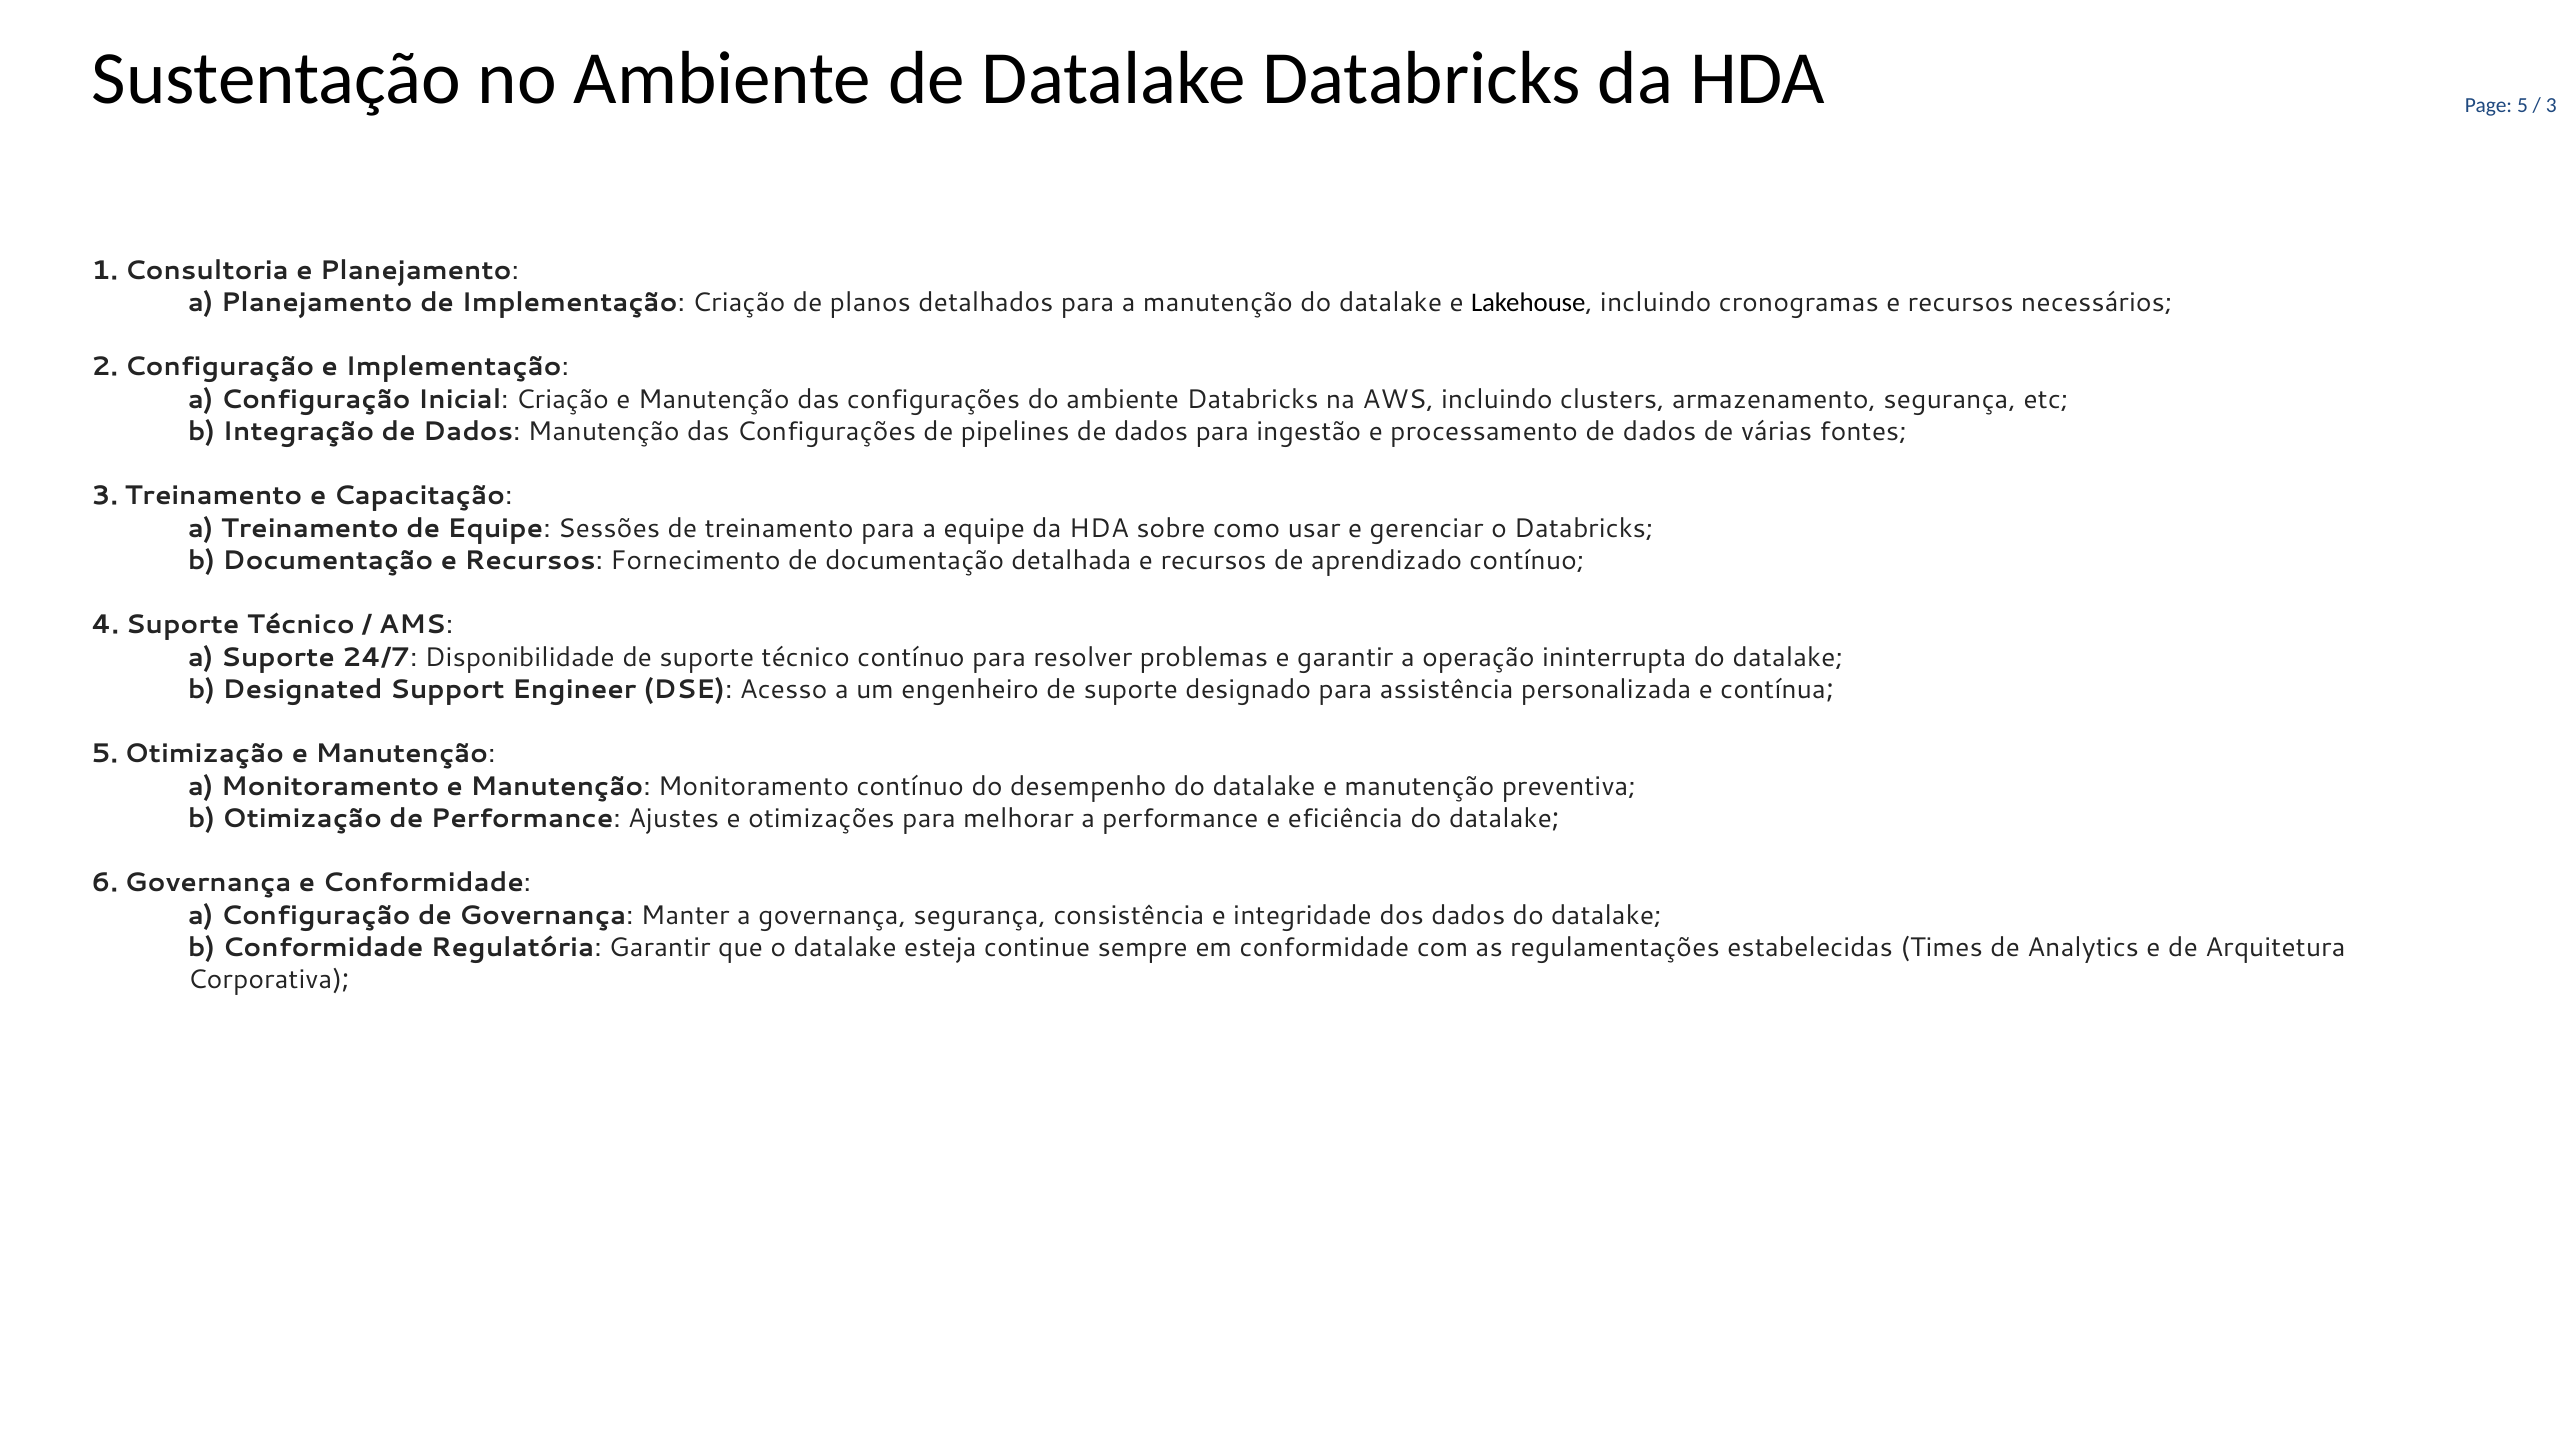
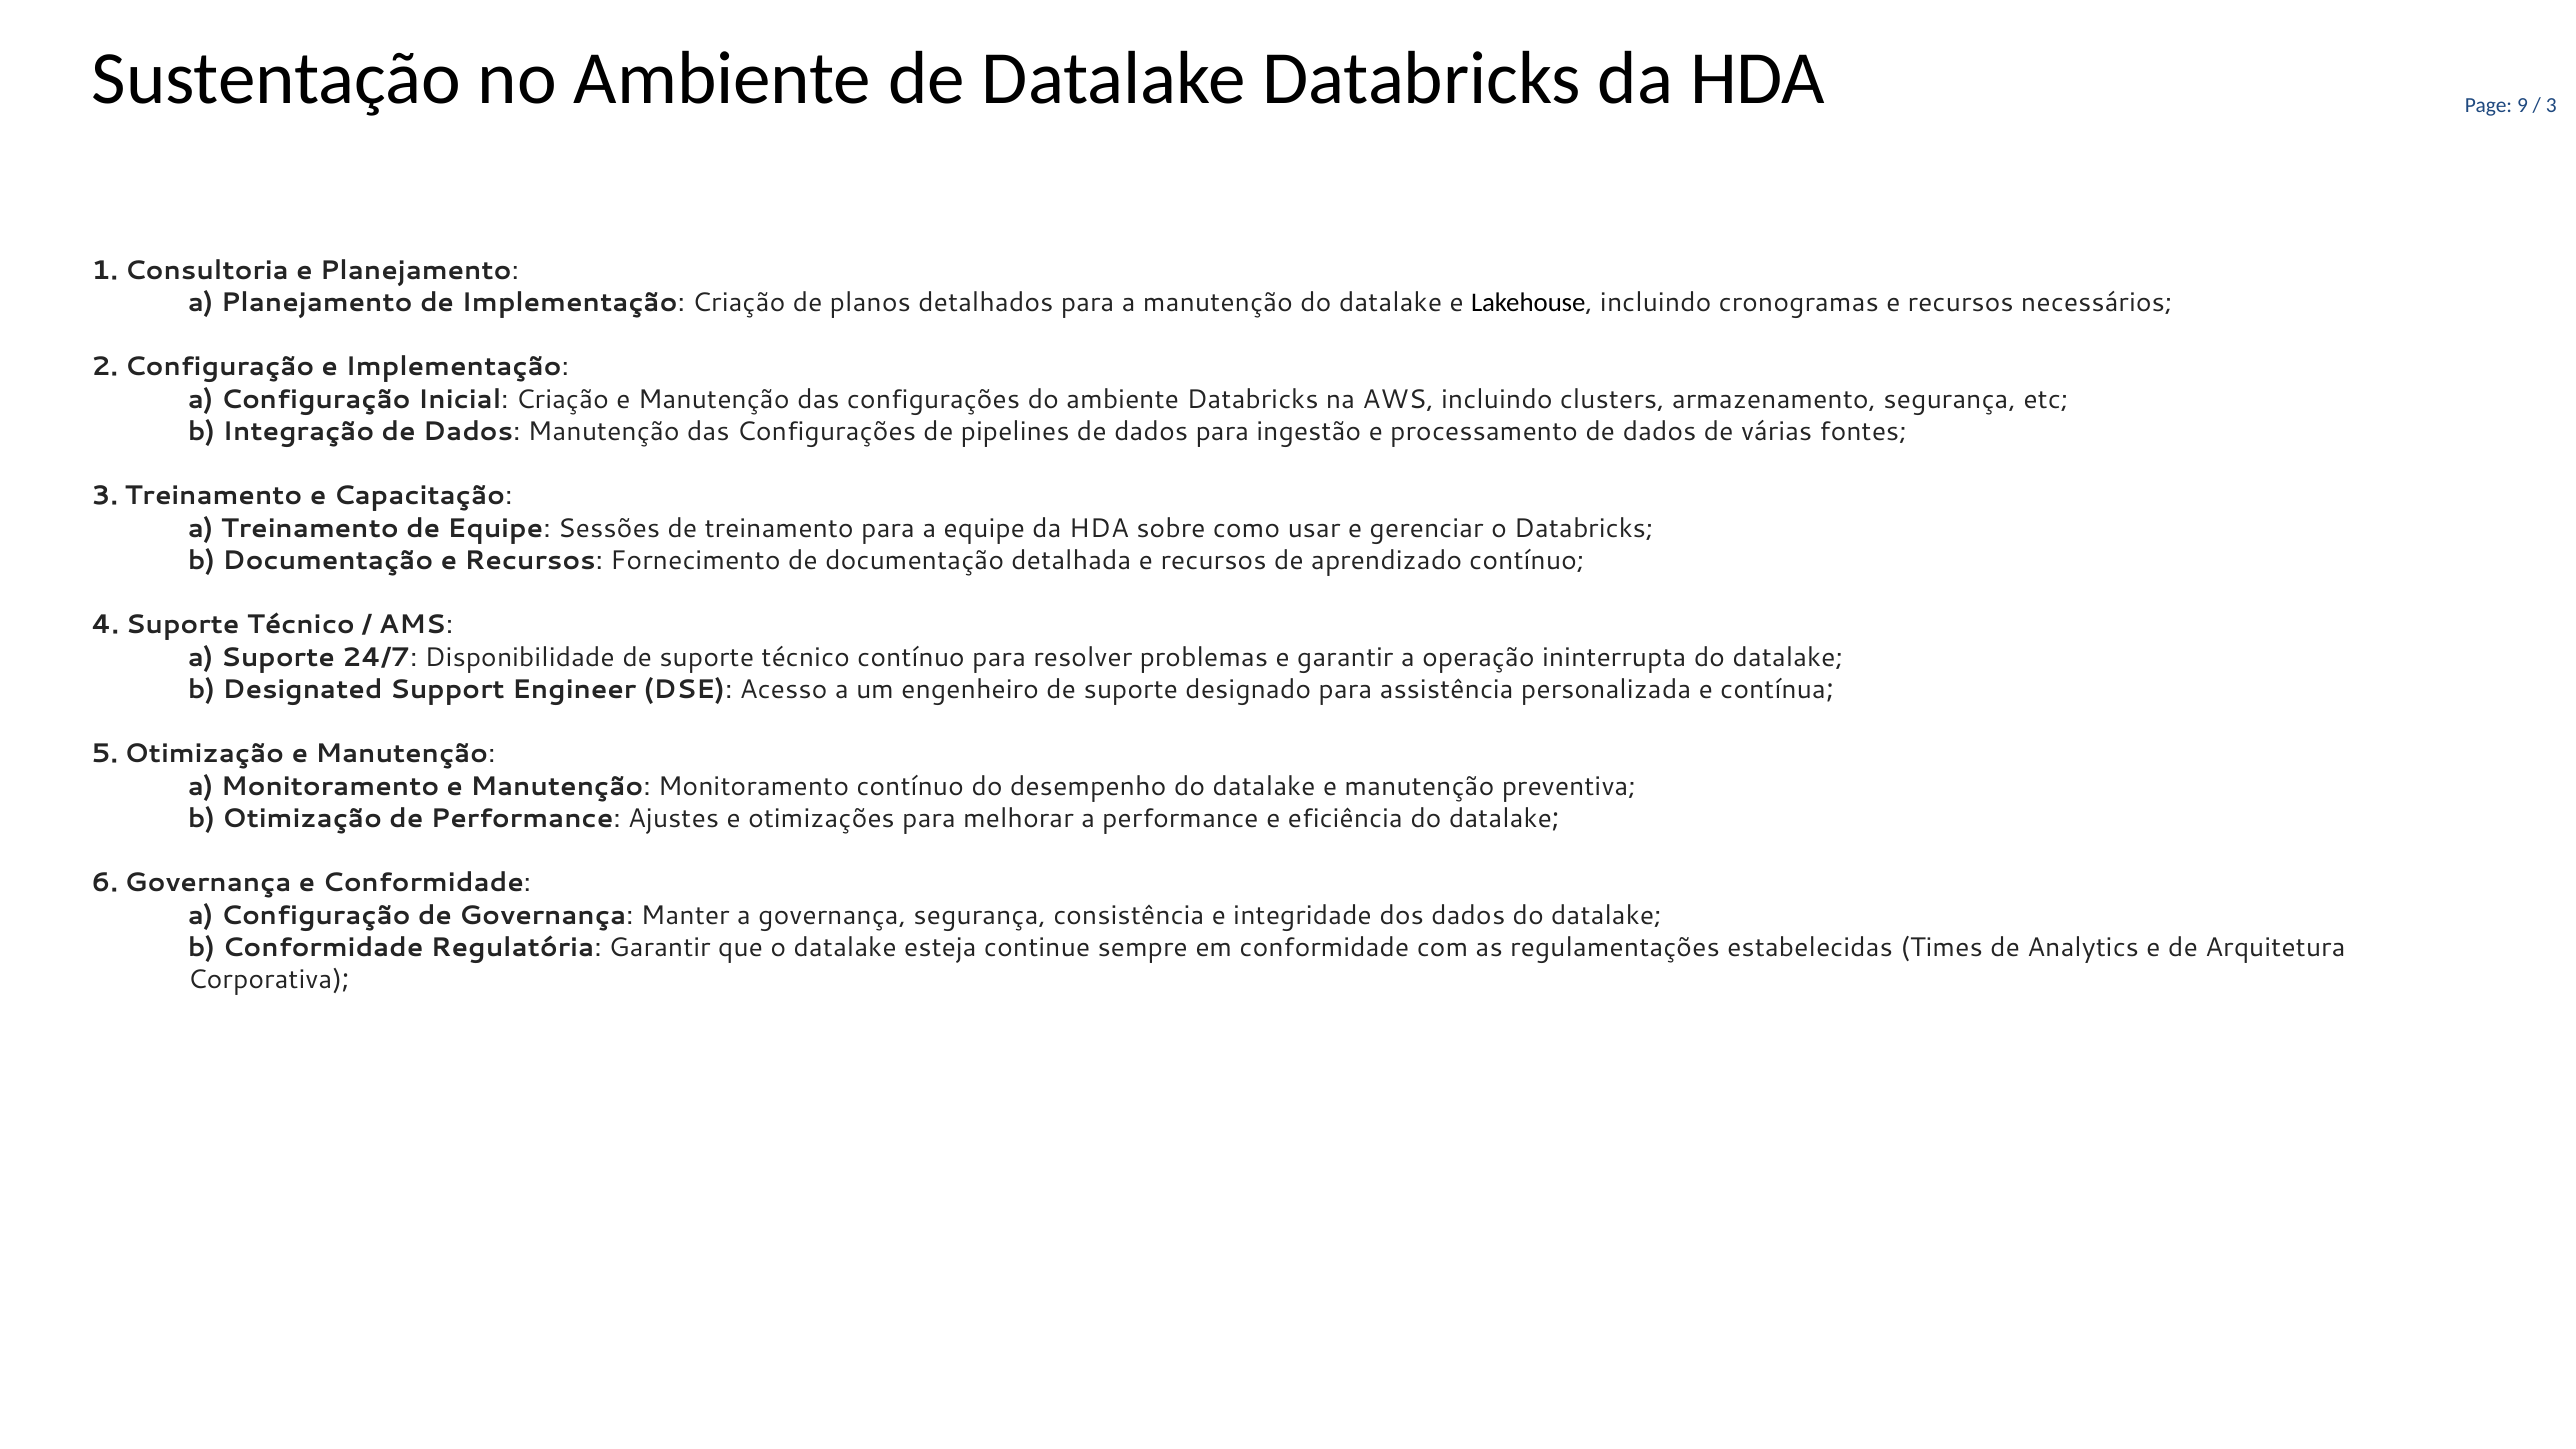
Page 5: 5 -> 9
